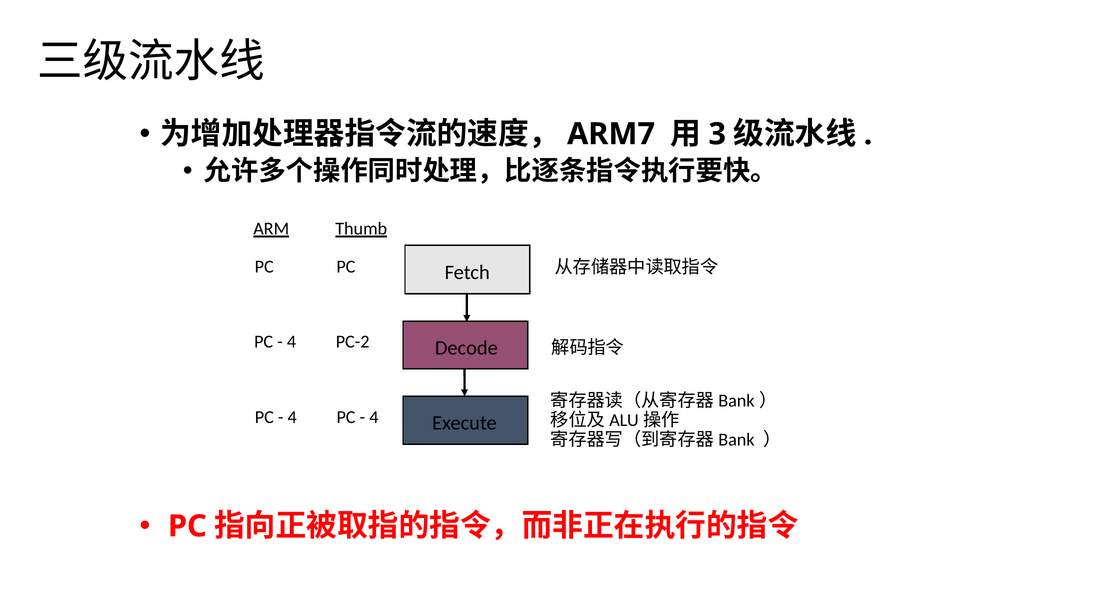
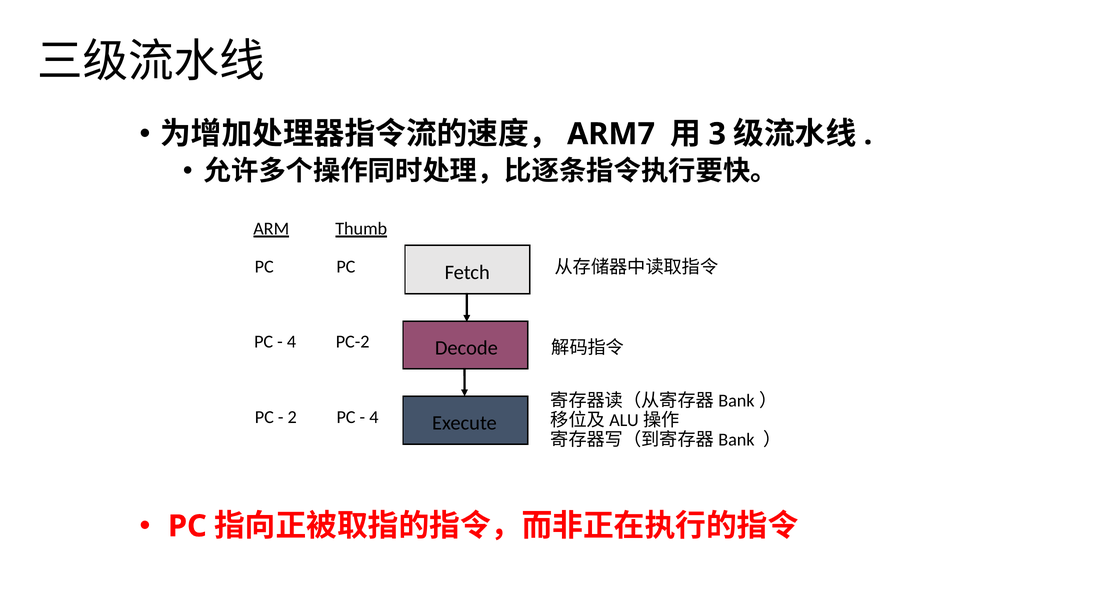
4 at (292, 417): 4 -> 2
